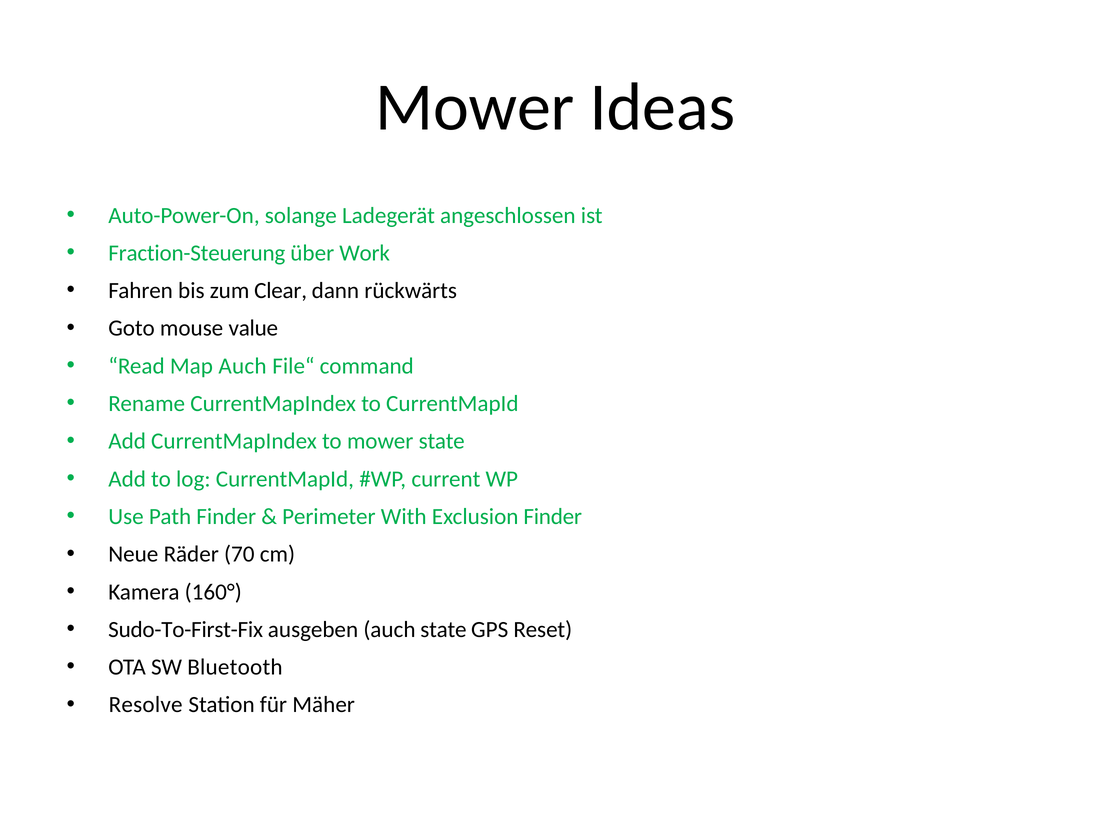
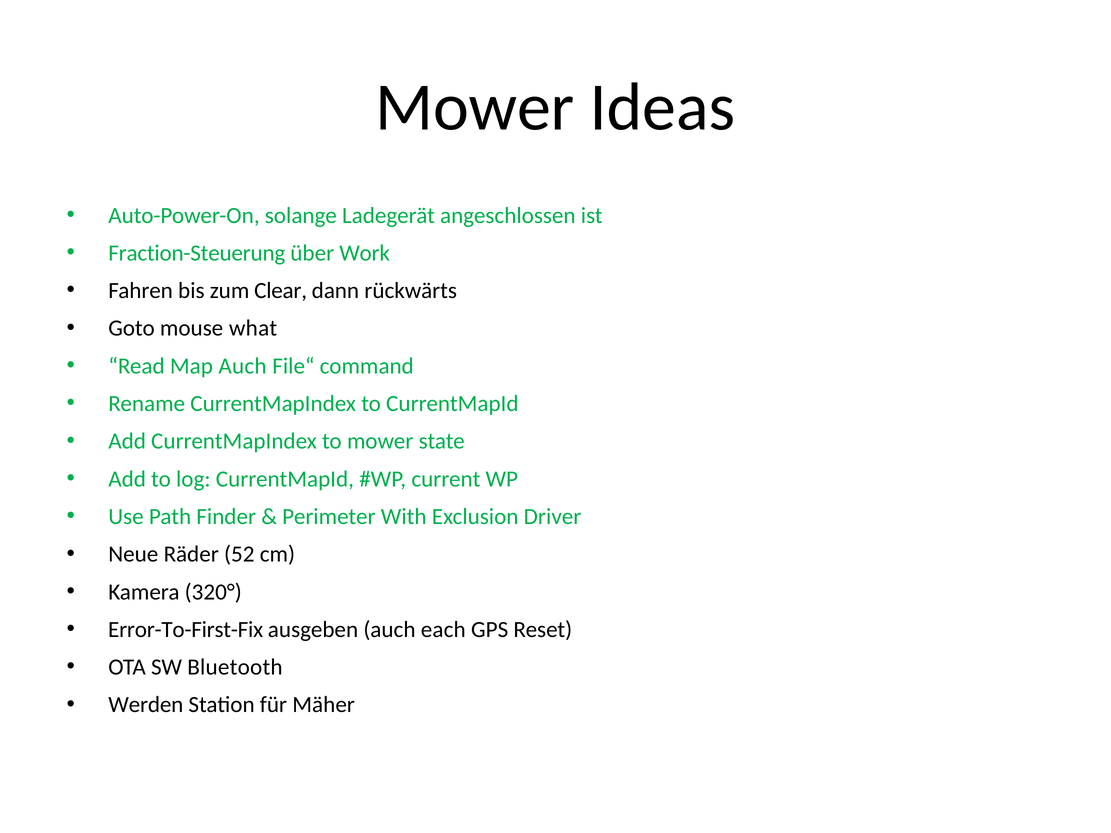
value: value -> what
Exclusion Finder: Finder -> Driver
70: 70 -> 52
160°: 160° -> 320°
Sudo-To-First-Fix: Sudo-To-First-Fix -> Error-To-First-Fix
auch state: state -> each
Resolve: Resolve -> Werden
